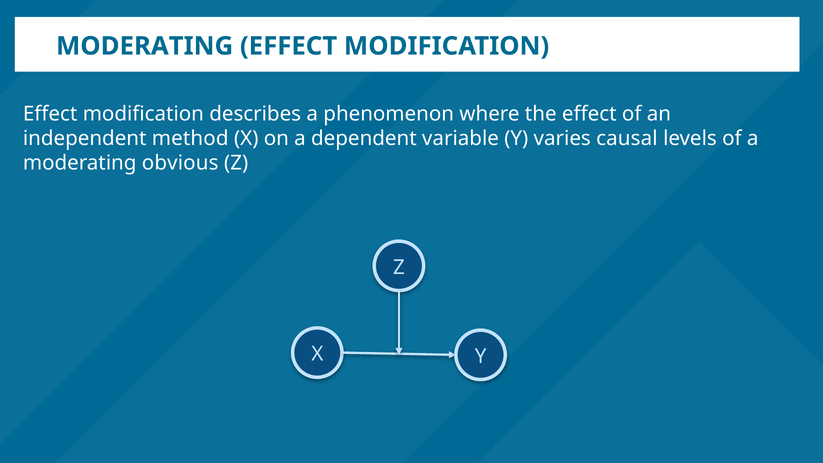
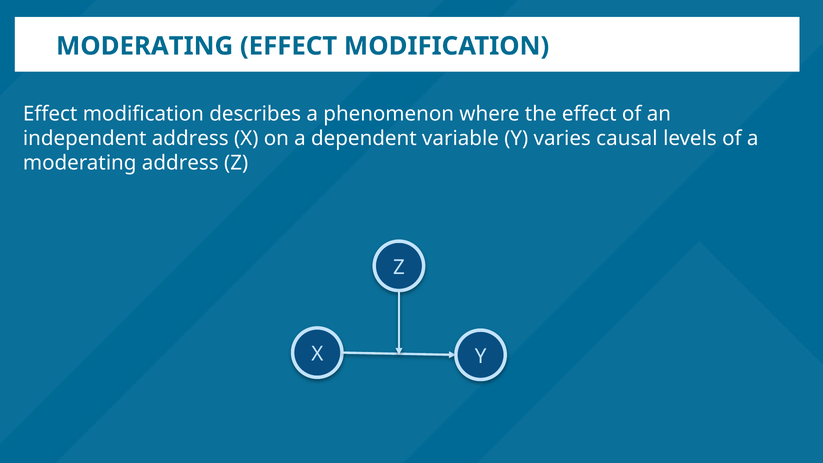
independent method: method -> address
moderating obvious: obvious -> address
